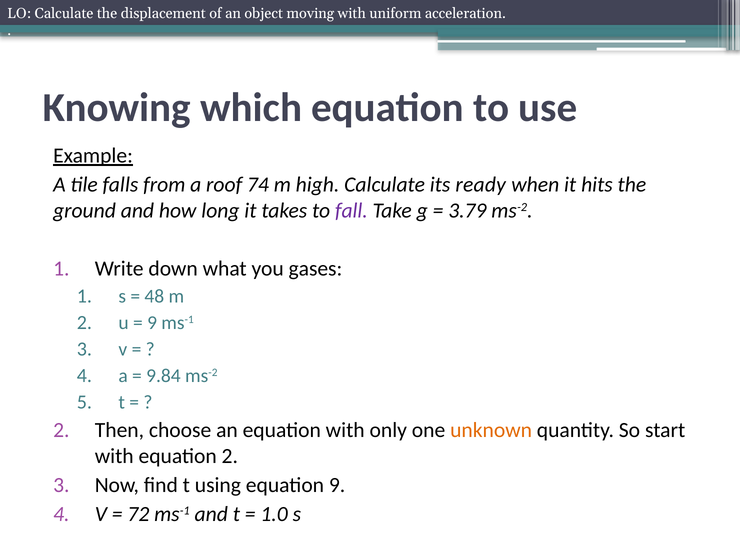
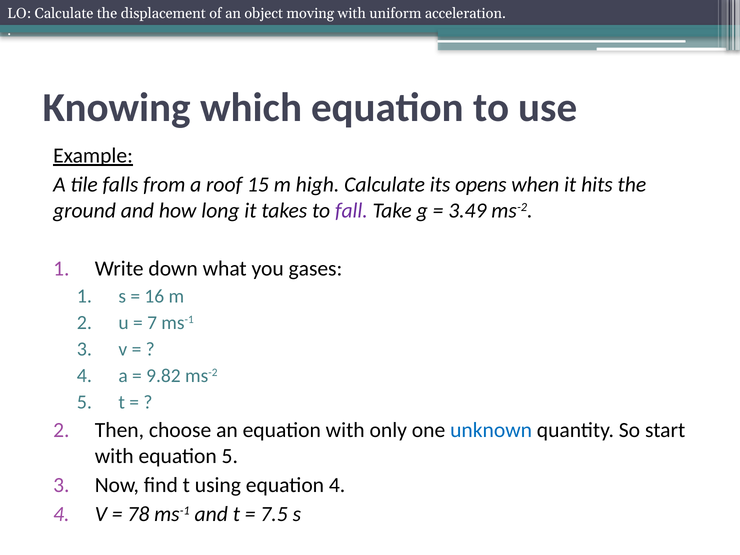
74: 74 -> 15
ready: ready -> opens
3.79: 3.79 -> 3.49
48: 48 -> 16
9 at (152, 323): 9 -> 7
9.84: 9.84 -> 9.82
unknown colour: orange -> blue
equation 2: 2 -> 5
equation 9: 9 -> 4
72: 72 -> 78
1.0: 1.0 -> 7.5
